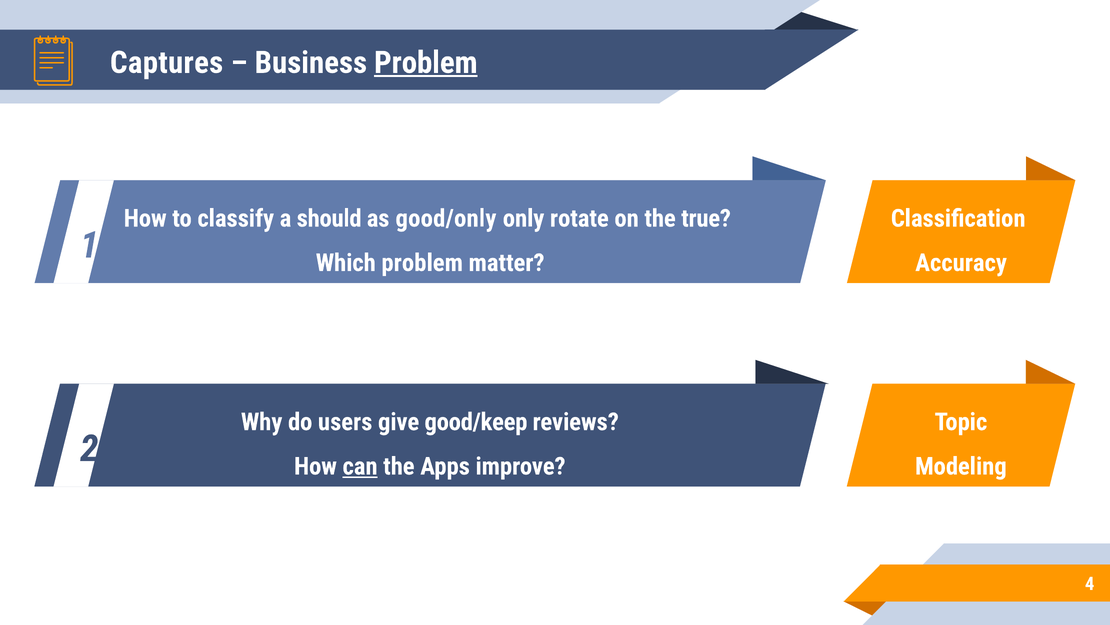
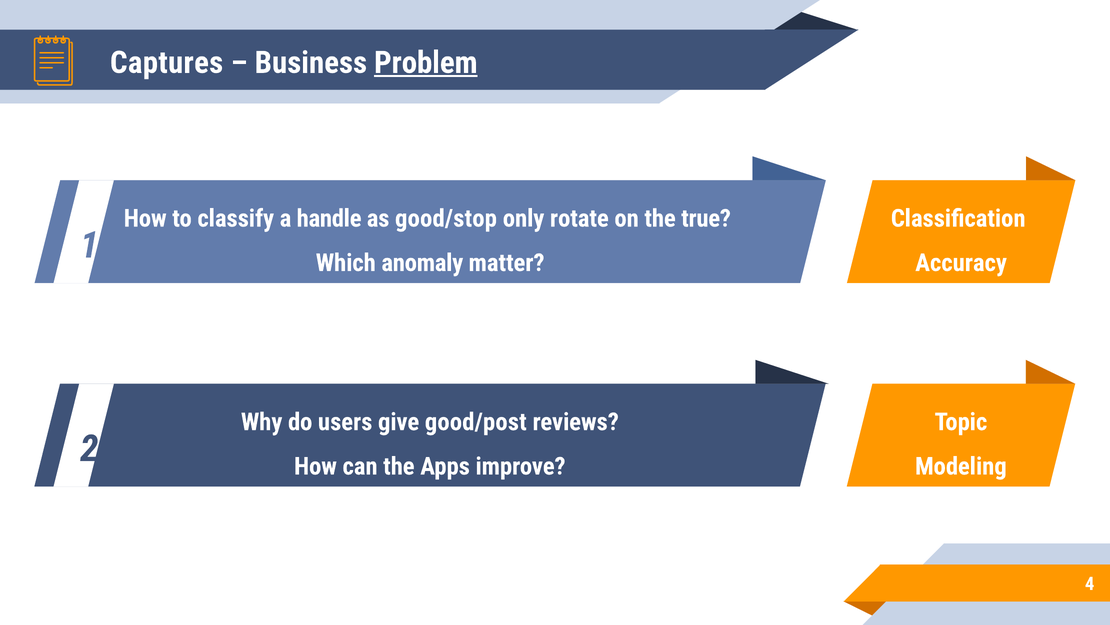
should: should -> handle
good/only: good/only -> good/stop
Which problem: problem -> anomaly
good/keep: good/keep -> good/post
can underline: present -> none
